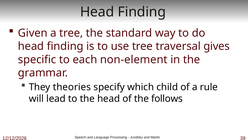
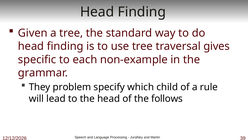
non-element: non-element -> non-example
theories: theories -> problem
